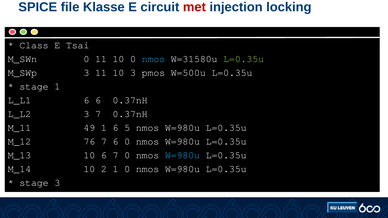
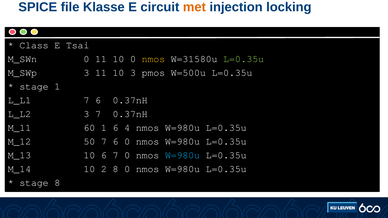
met colour: red -> orange
nmos at (153, 59) colour: light blue -> yellow
L_L1 6: 6 -> 7
49: 49 -> 60
5: 5 -> 4
76: 76 -> 50
2 1: 1 -> 8
stage 3: 3 -> 8
